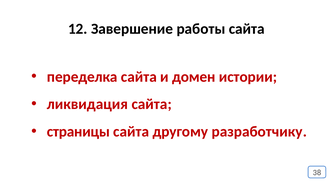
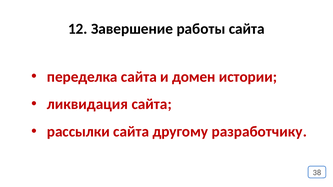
страницы: страницы -> рассылки
